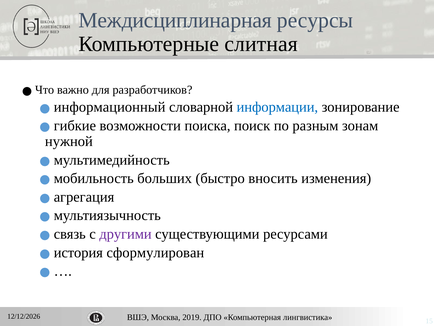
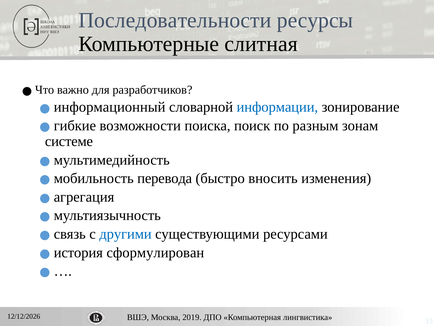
Междисциплинарная: Междисциплинарная -> Последовательности
нужной: нужной -> системе
больших: больших -> перевода
другими colour: purple -> blue
